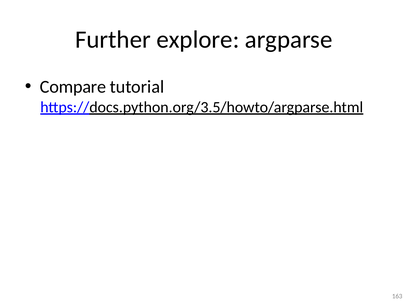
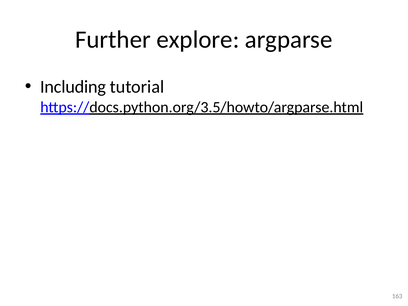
Compare: Compare -> Including
